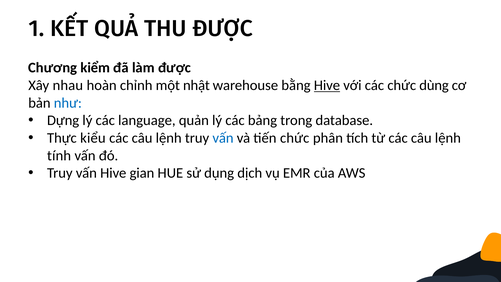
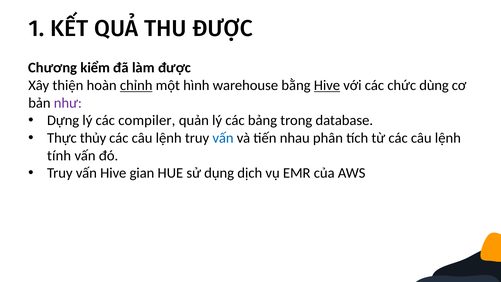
nhau: nhau -> thiện
chỉnh underline: none -> present
nhật: nhật -> hình
như colour: blue -> purple
language: language -> compiler
kiểu: kiểu -> thủy
tiến chức: chức -> nhau
